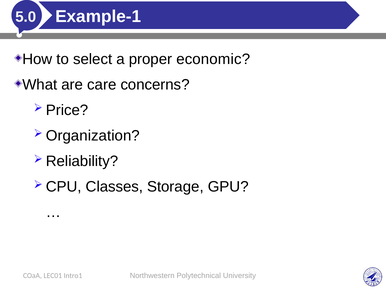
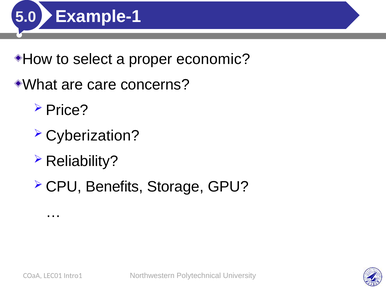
Organization: Organization -> Cyberization
Classes: Classes -> Benefits
